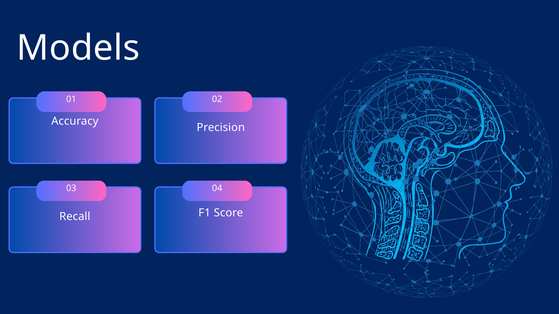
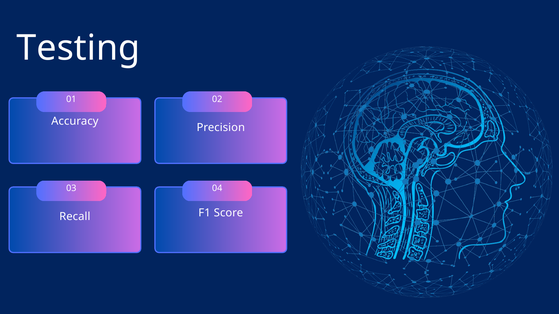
Models: Models -> Testing
